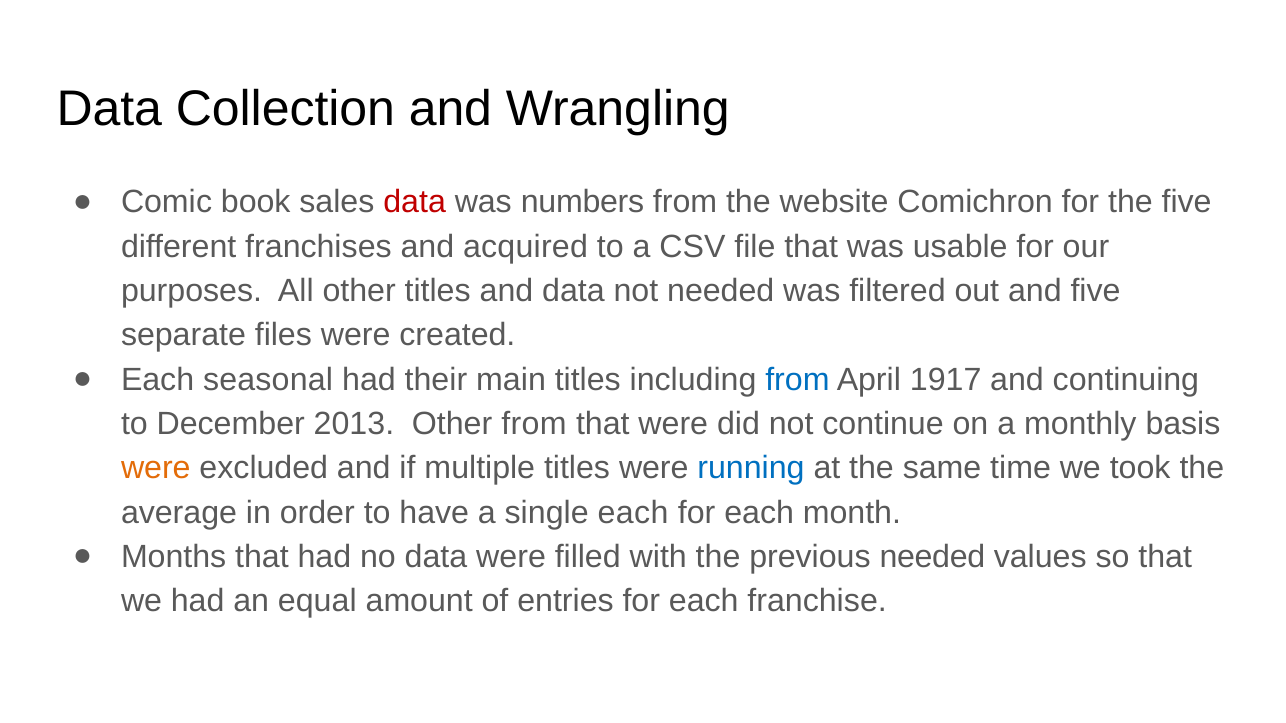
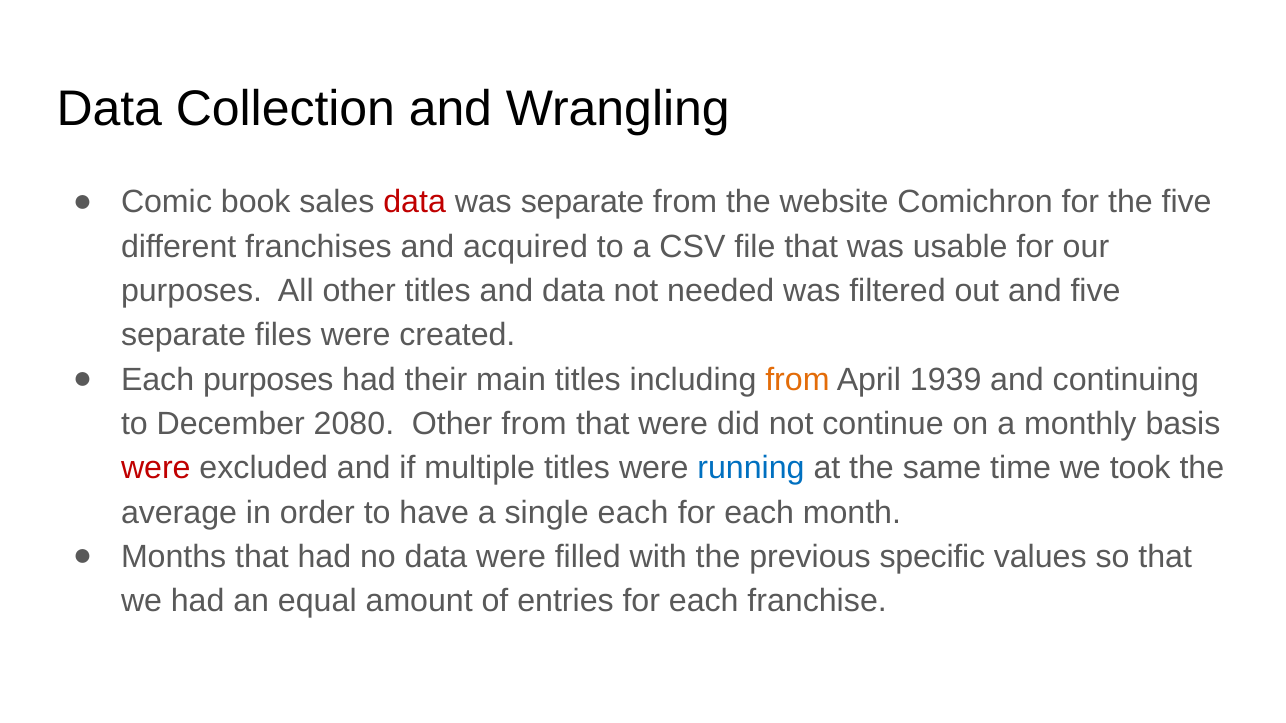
was numbers: numbers -> separate
Each seasonal: seasonal -> purposes
from at (797, 380) colour: blue -> orange
1917: 1917 -> 1939
2013: 2013 -> 2080
were at (156, 468) colour: orange -> red
previous needed: needed -> specific
